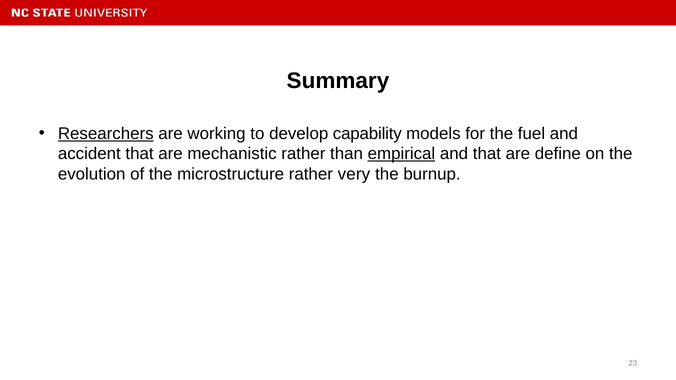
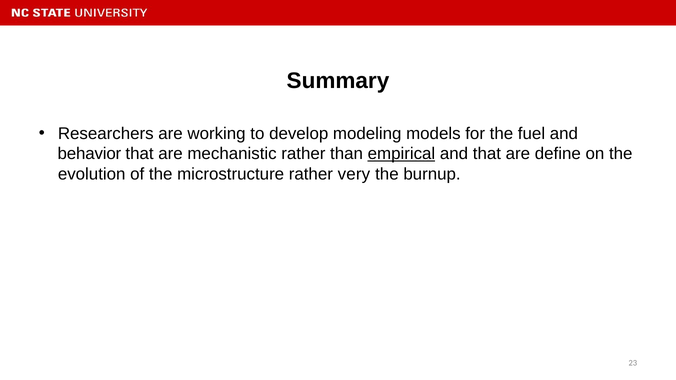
Researchers underline: present -> none
capability: capability -> modeling
accident: accident -> behavior
